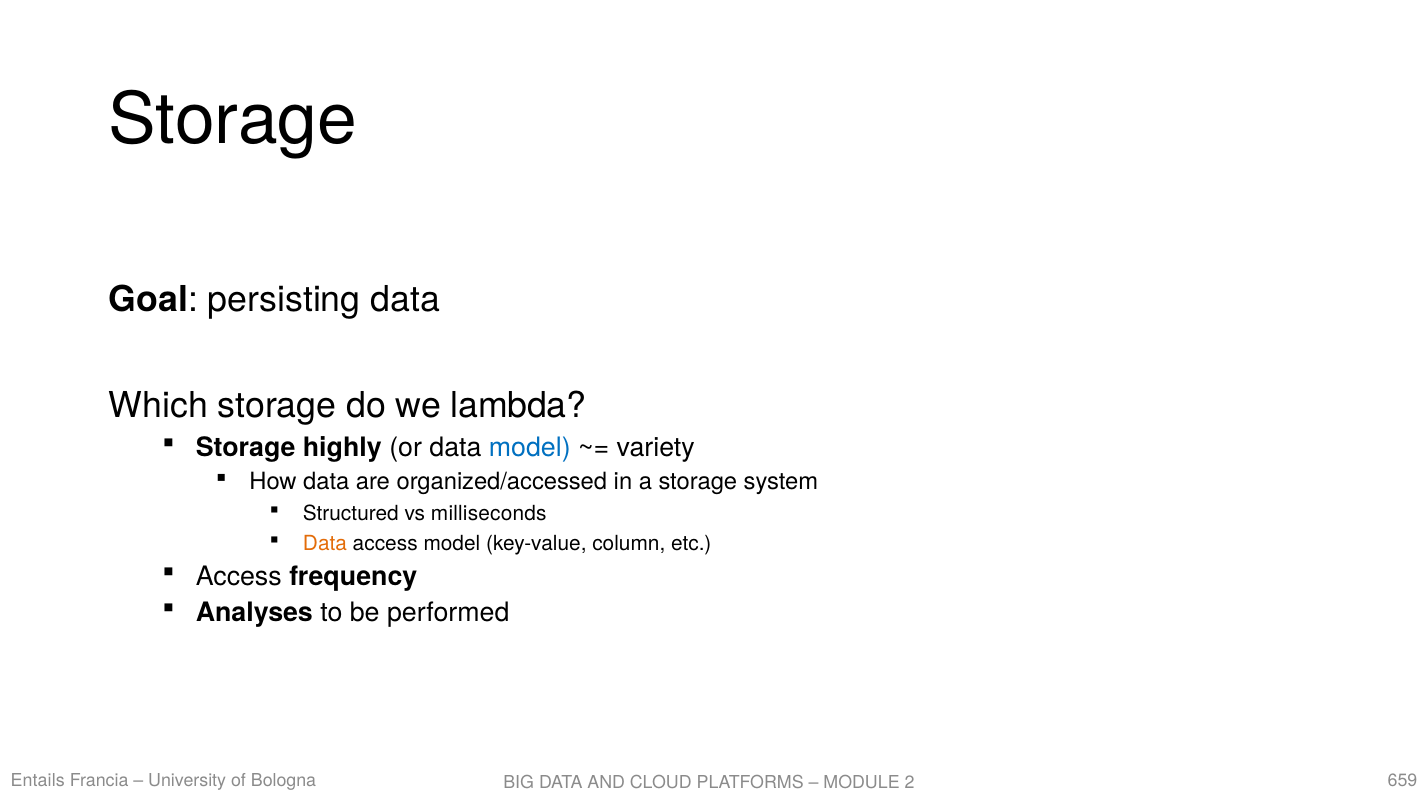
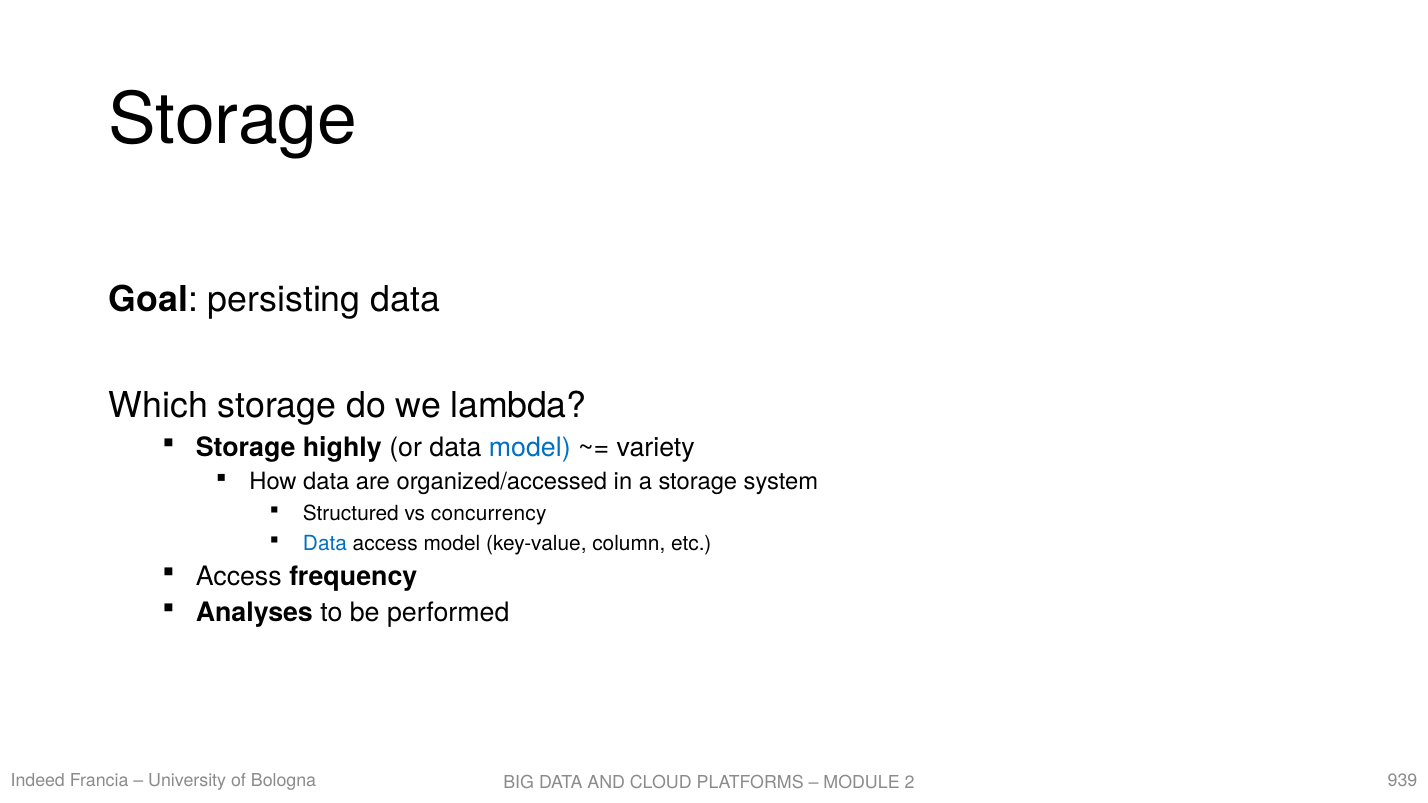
milliseconds: milliseconds -> concurrency
Data at (325, 544) colour: orange -> blue
Entails: Entails -> Indeed
659: 659 -> 939
